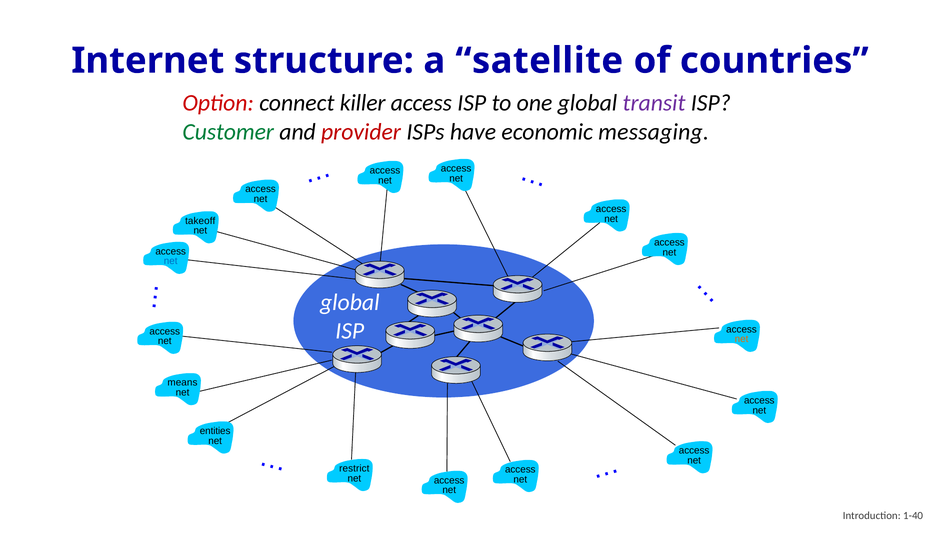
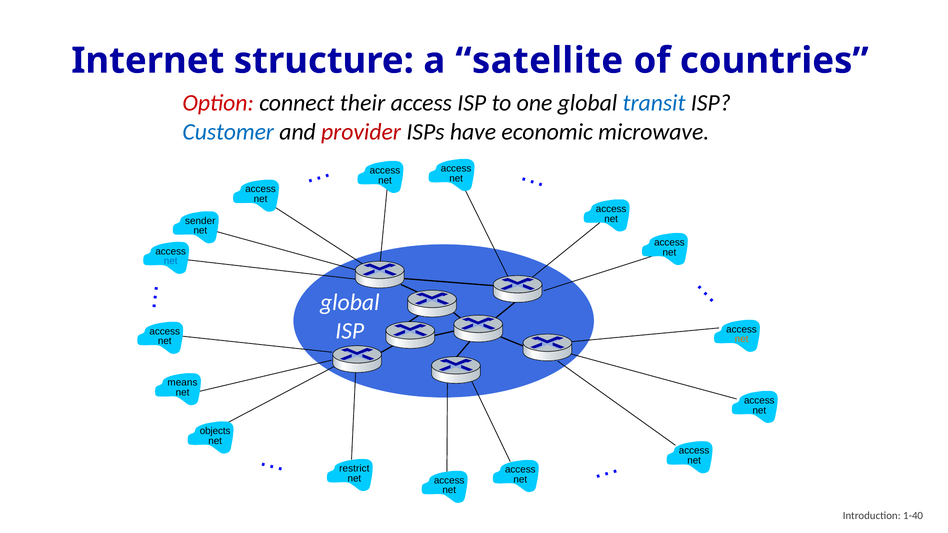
killer: killer -> their
transit colour: purple -> blue
Customer colour: green -> blue
messaging: messaging -> microwave
takeoff: takeoff -> sender
entities: entities -> objects
